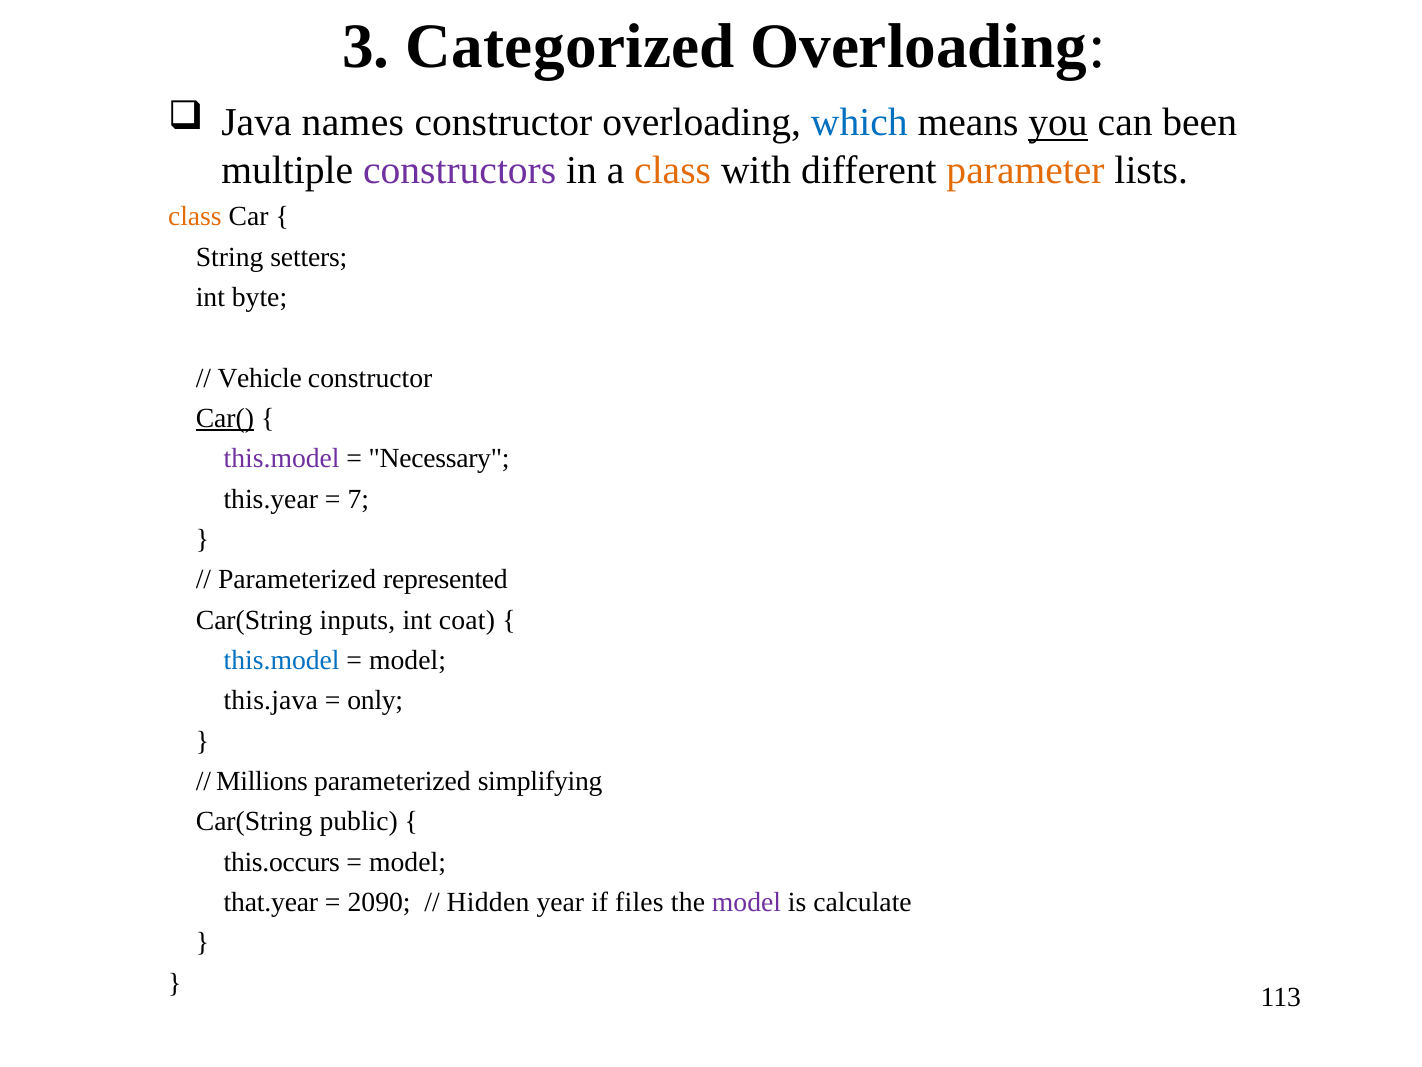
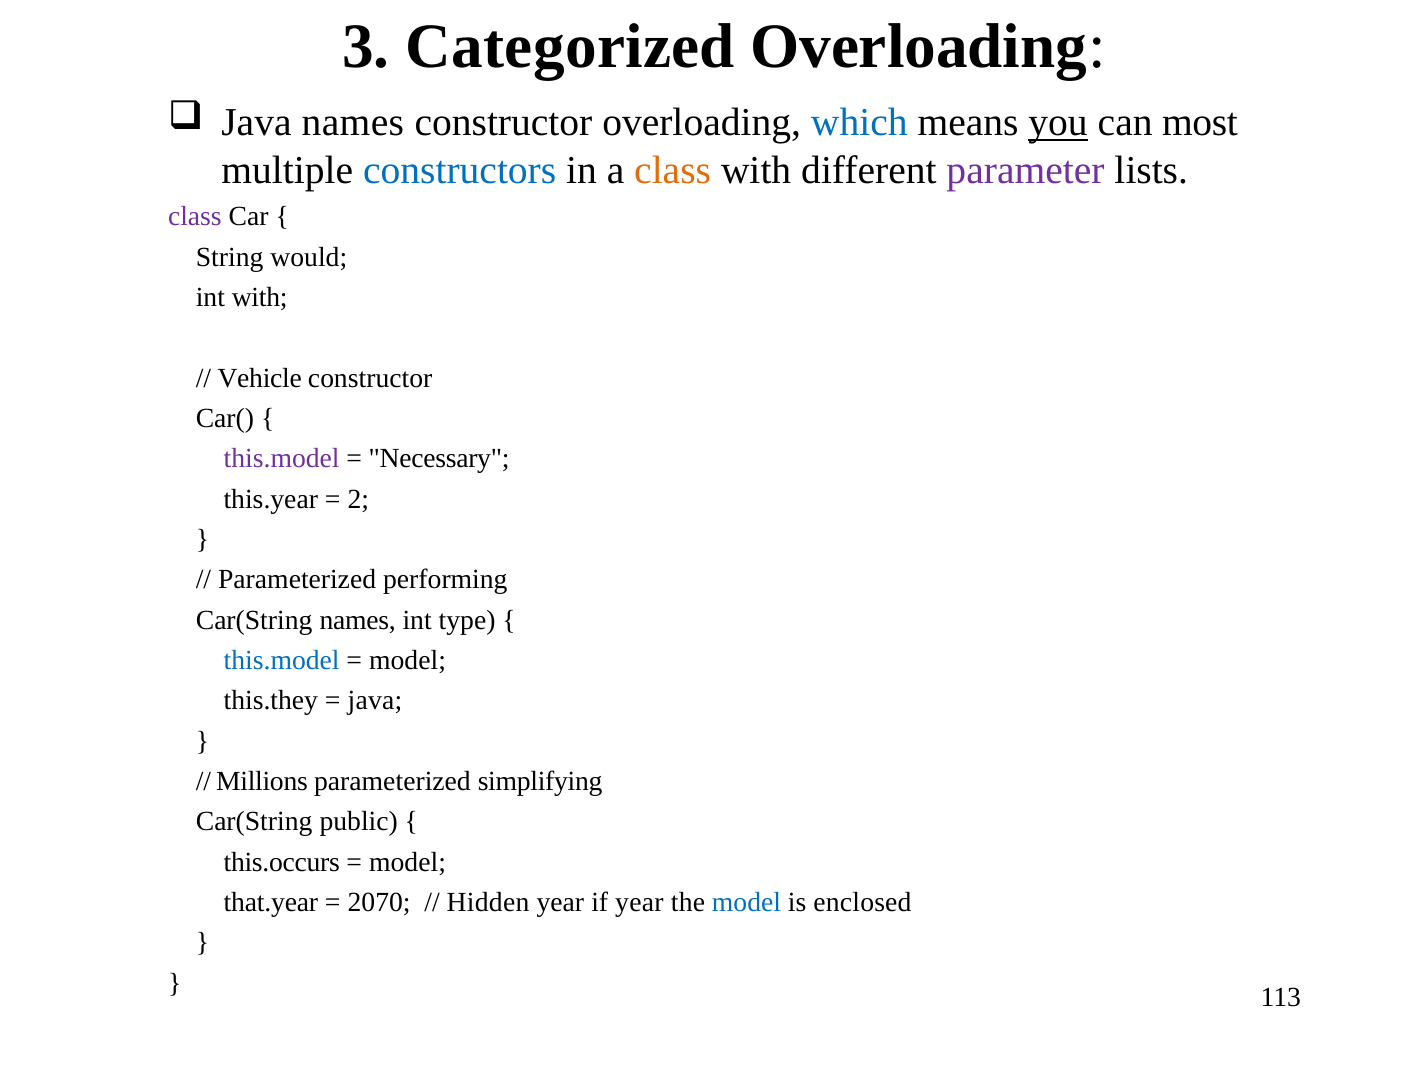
been: been -> most
constructors colour: purple -> blue
parameter colour: orange -> purple
class at (195, 217) colour: orange -> purple
setters: setters -> would
int byte: byte -> with
Car( underline: present -> none
7: 7 -> 2
represented: represented -> performing
Car(String inputs: inputs -> names
coat: coat -> type
this.java: this.java -> this.they
only at (375, 700): only -> java
2090: 2090 -> 2070
if files: files -> year
model at (746, 902) colour: purple -> blue
calculate: calculate -> enclosed
